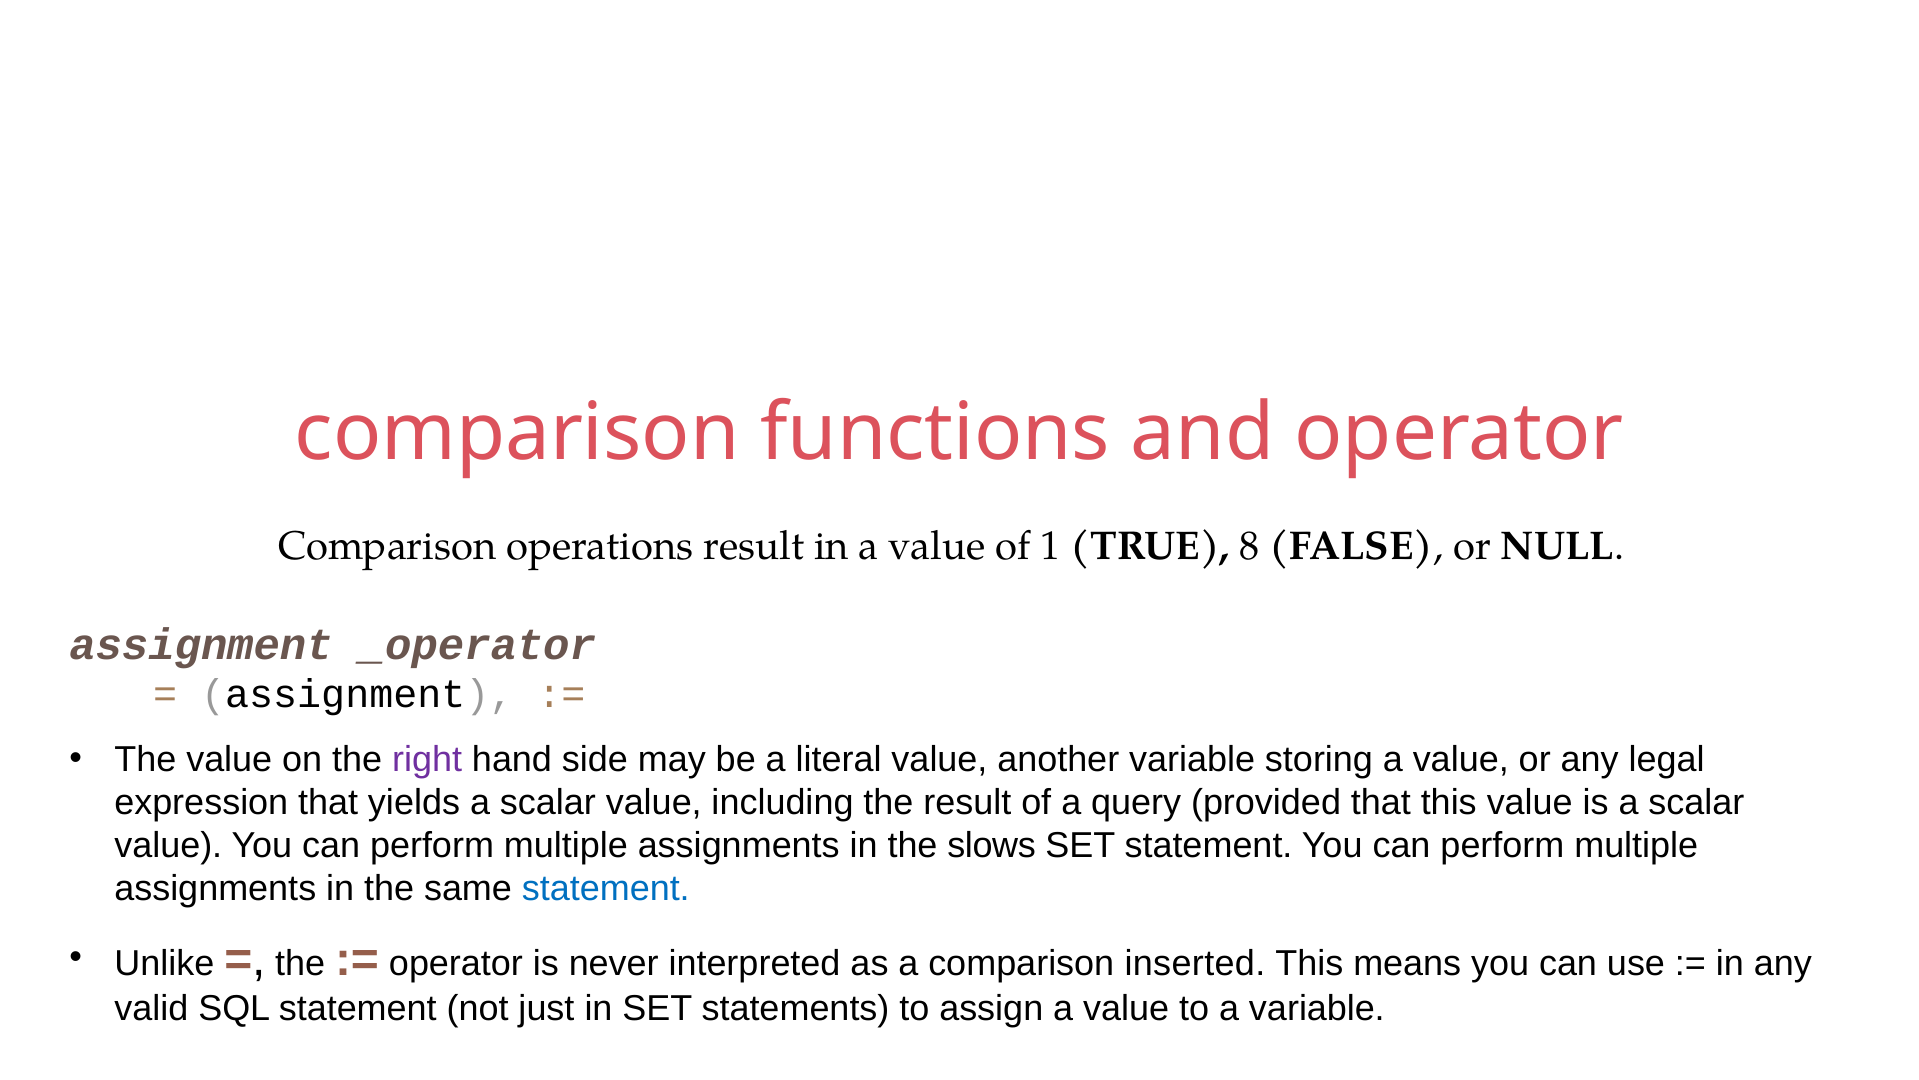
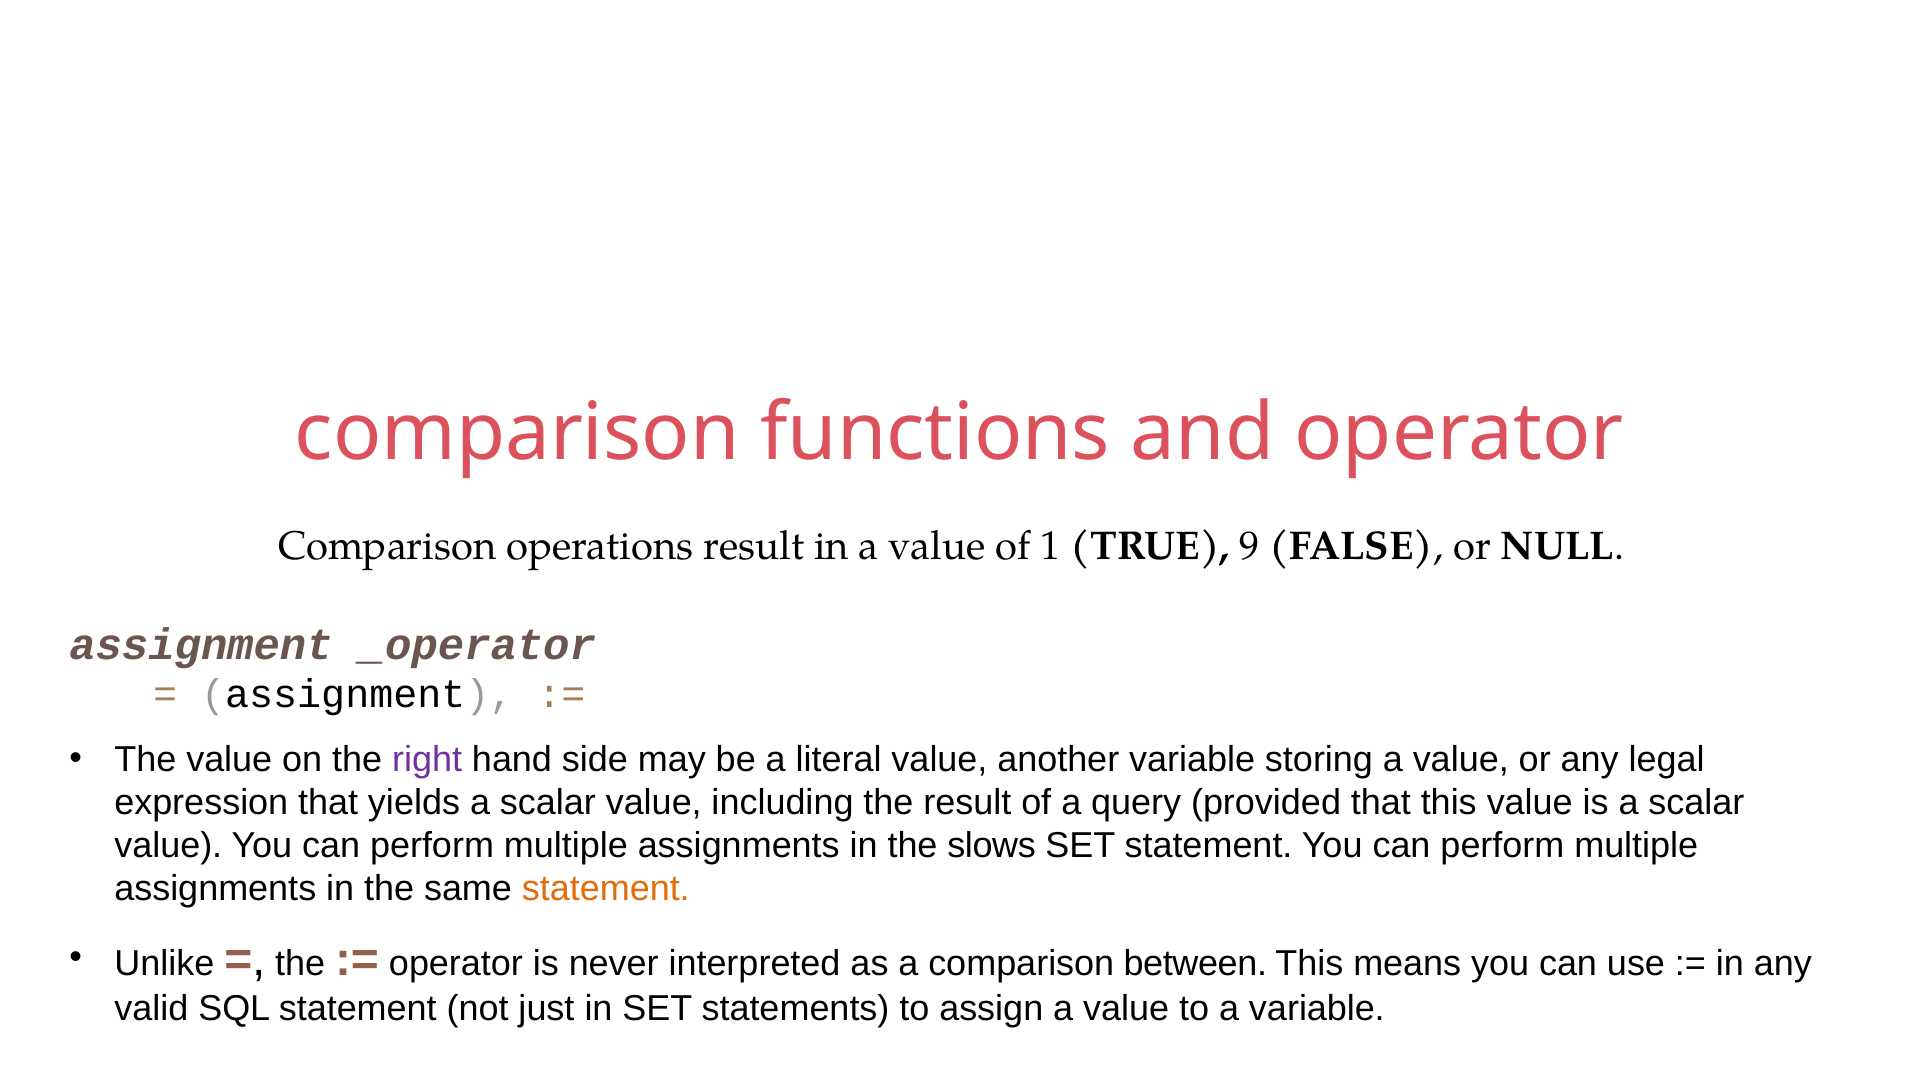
8: 8 -> 9
statement at (606, 888) colour: blue -> orange
inserted: inserted -> between
